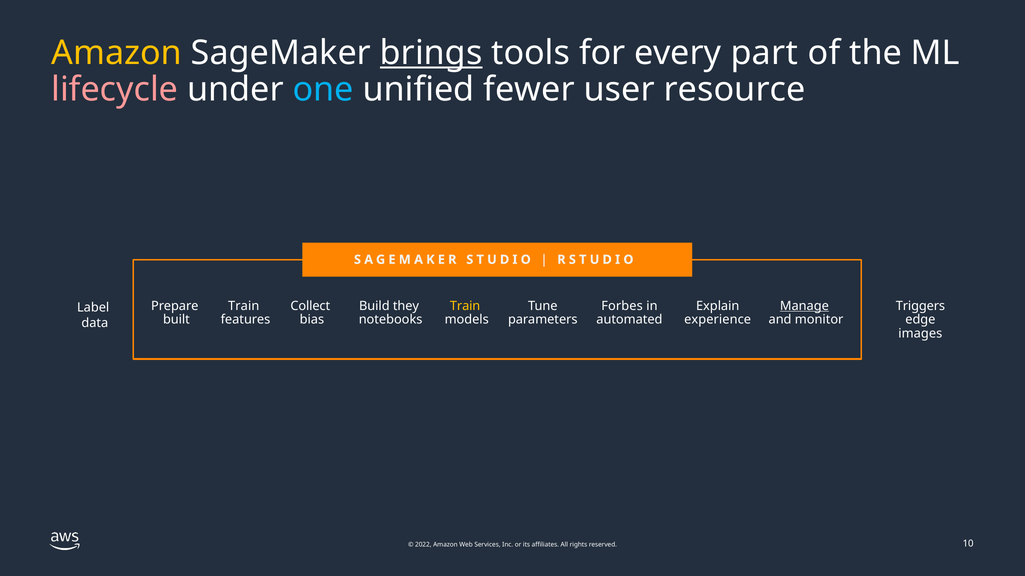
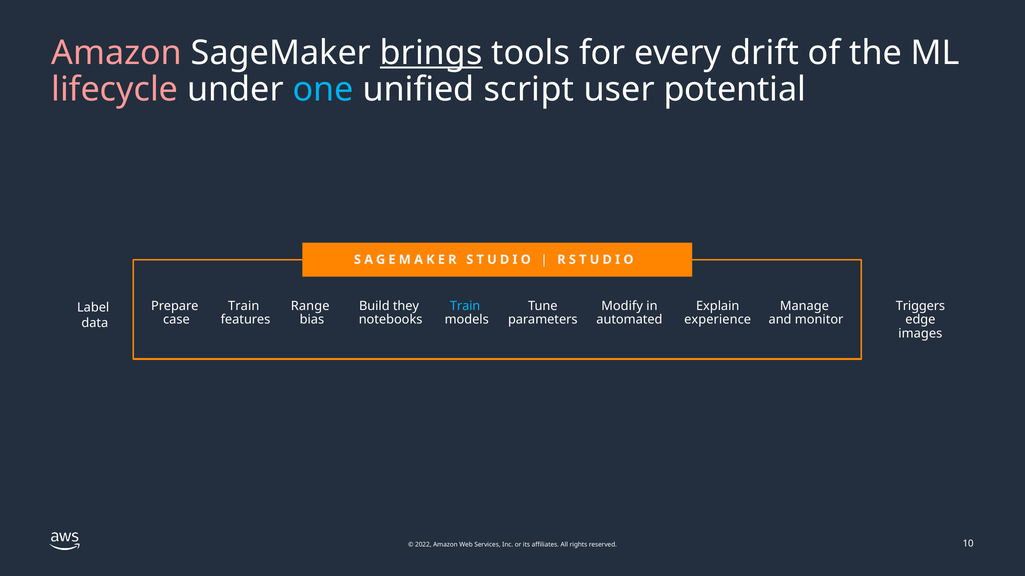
Amazon at (117, 53) colour: yellow -> pink
part: part -> drift
fewer: fewer -> script
resource: resource -> potential
Collect: Collect -> Range
Train at (465, 306) colour: yellow -> light blue
Forbes: Forbes -> Modify
Manage underline: present -> none
built: built -> case
